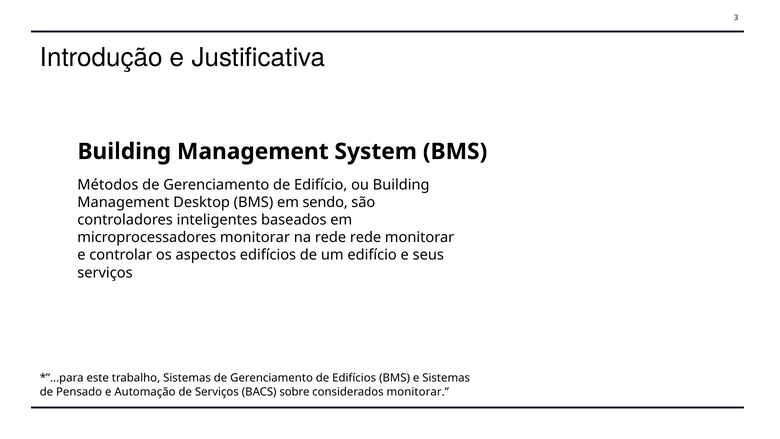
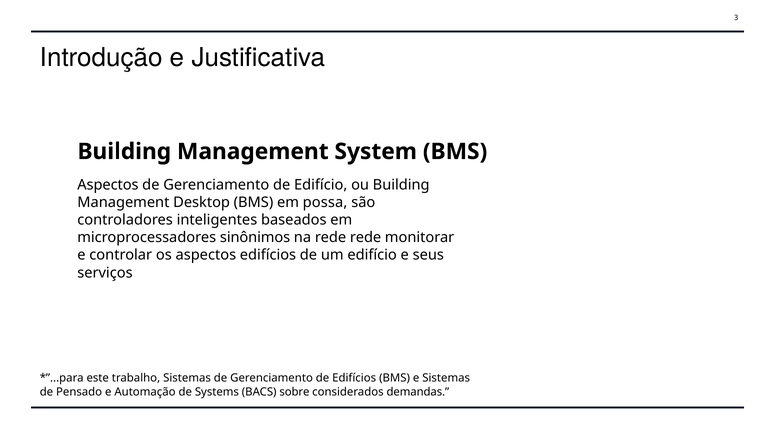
Métodos at (108, 185): Métodos -> Aspectos
sendo: sendo -> possa
microprocessadores monitorar: monitorar -> sinônimos
de Serviços: Serviços -> Systems
considerados monitorar: monitorar -> demandas
